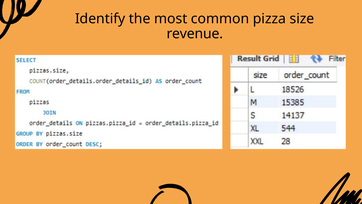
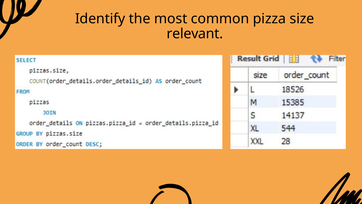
revenue: revenue -> relevant
